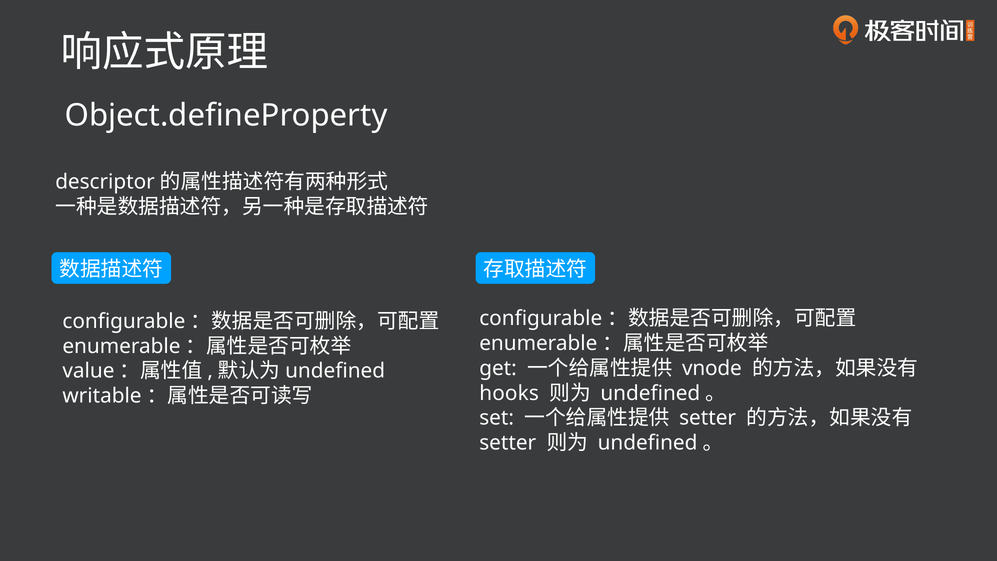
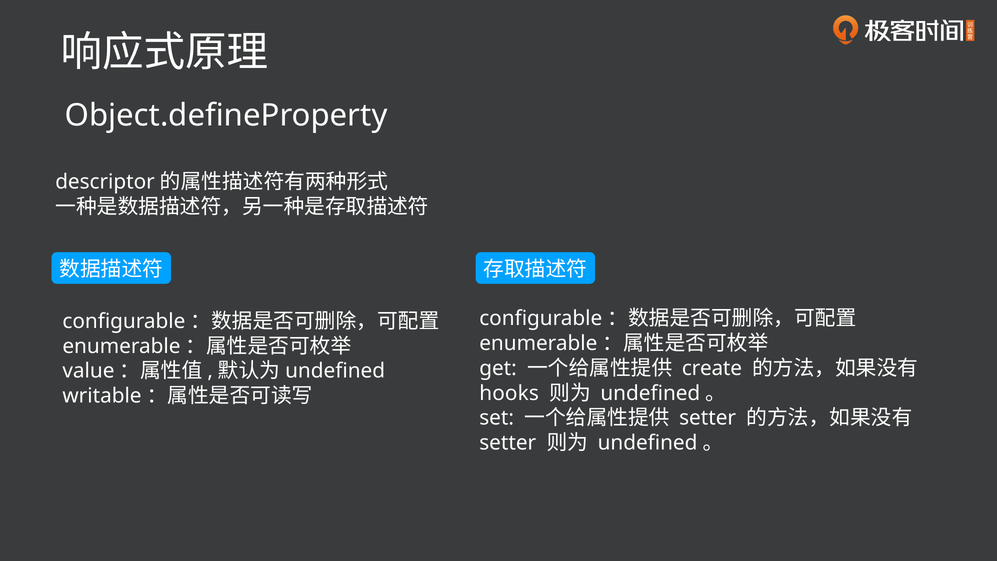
vnode: vnode -> create
